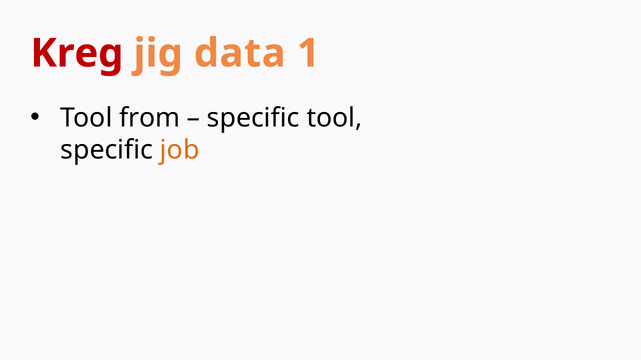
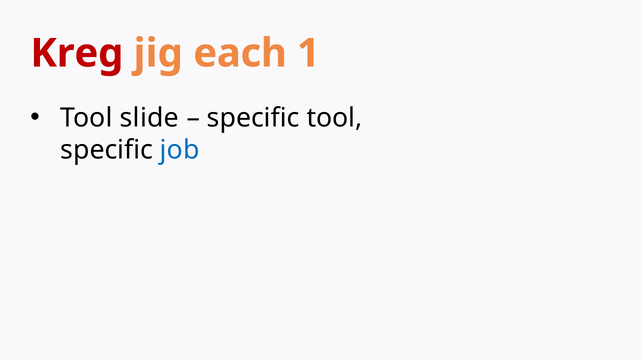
data: data -> each
from: from -> slide
job colour: orange -> blue
